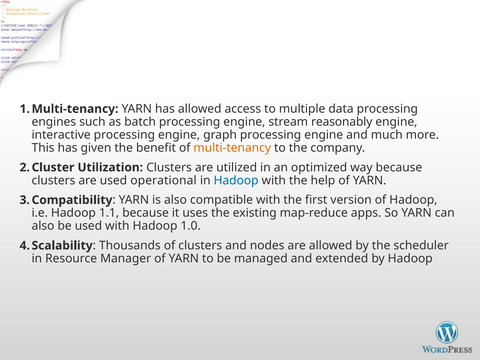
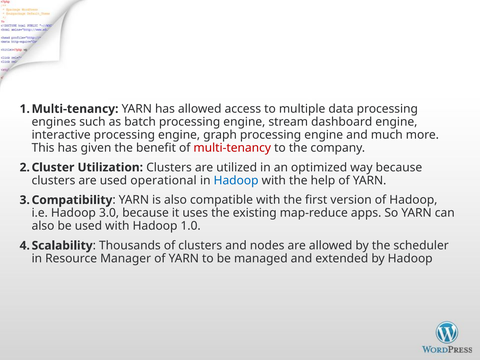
reasonably: reasonably -> dashboard
multi-tenancy colour: orange -> red
1.1: 1.1 -> 3.0
